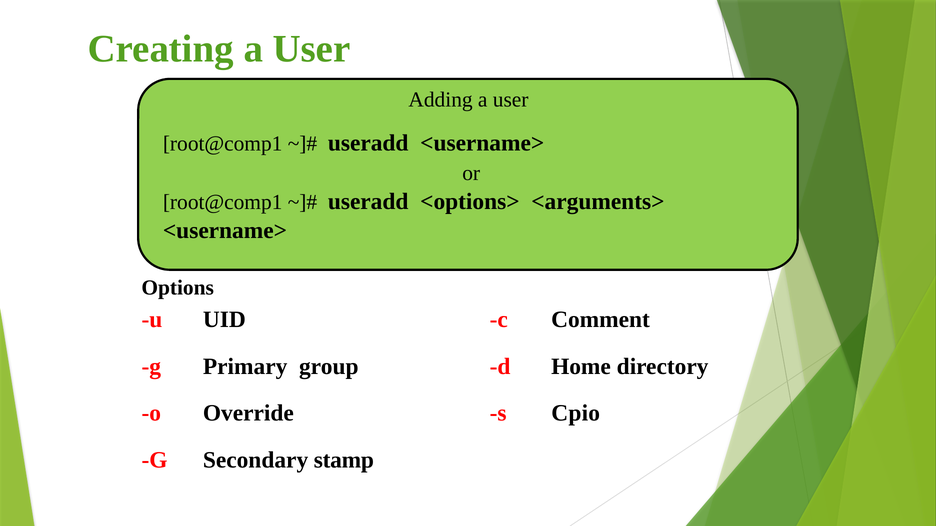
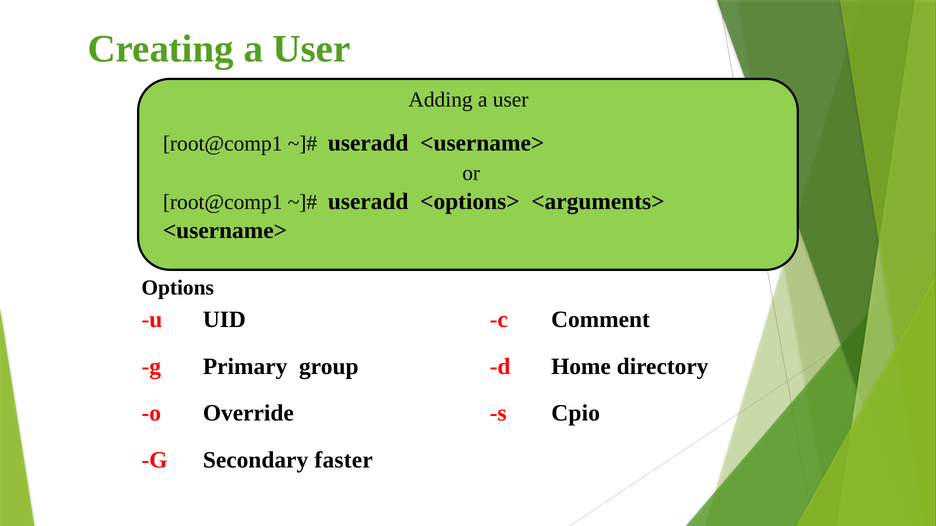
stamp: stamp -> faster
